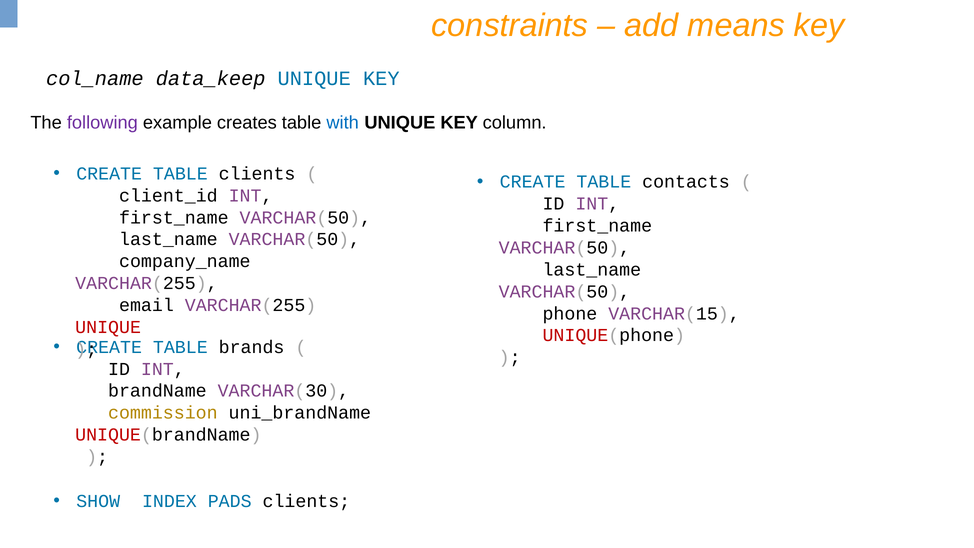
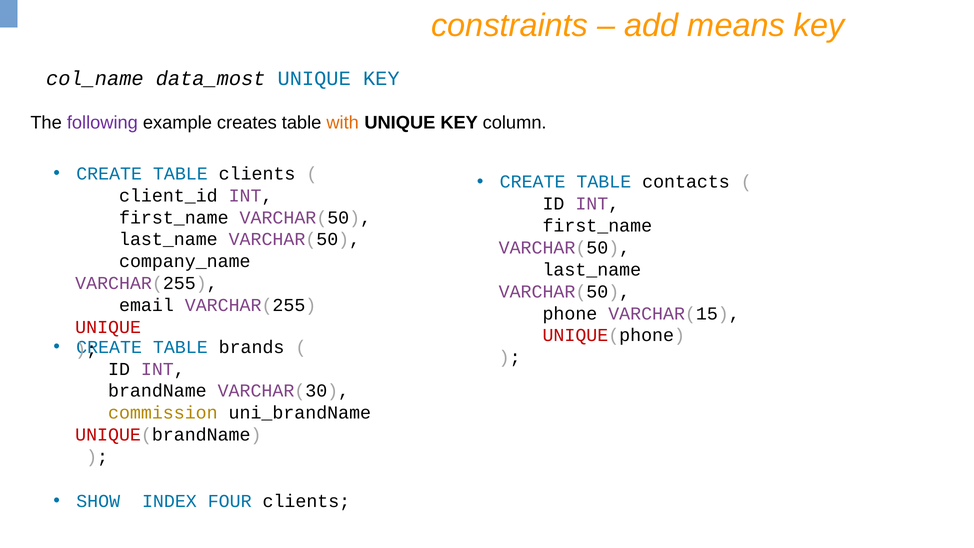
data_keep: data_keep -> data_most
with colour: blue -> orange
PADS: PADS -> FOUR
